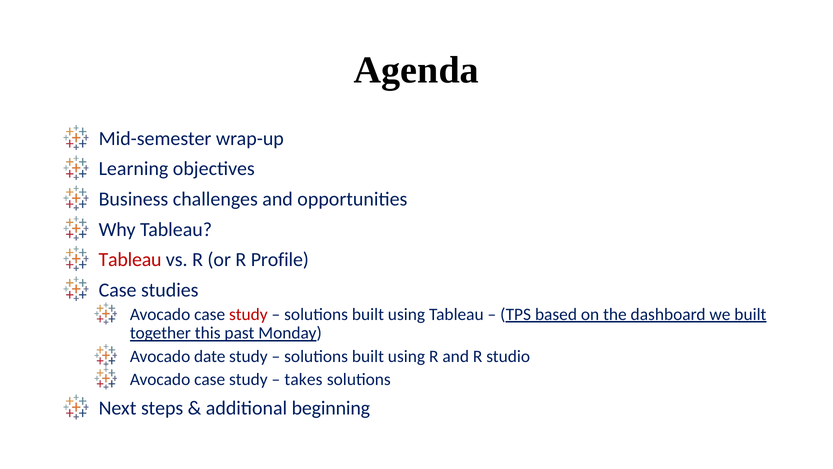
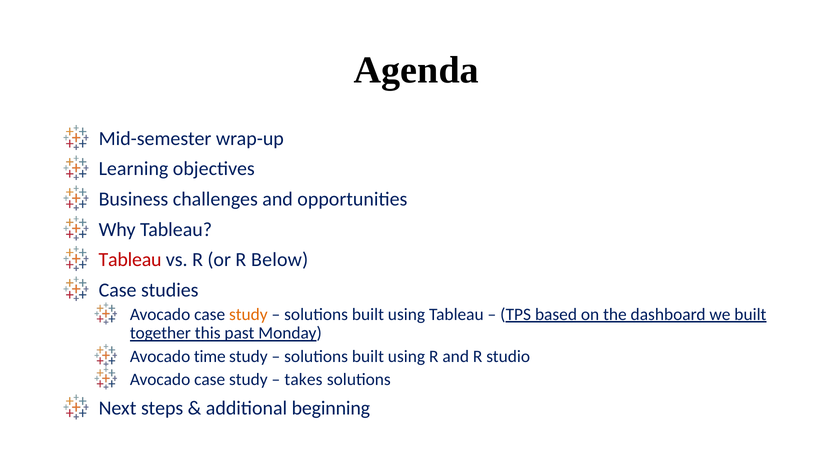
Profile: Profile -> Below
study at (248, 314) colour: red -> orange
date: date -> time
